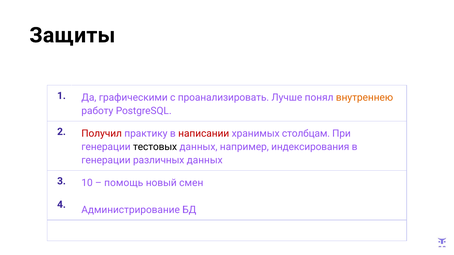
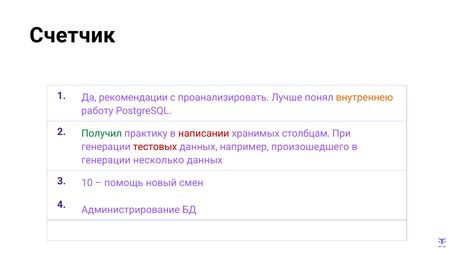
Защиты: Защиты -> Счетчик
графическими: графическими -> рекомендации
Получил colour: red -> green
тестовых colour: black -> red
индексирования: индексирования -> произошедшего
различных: различных -> несколько
